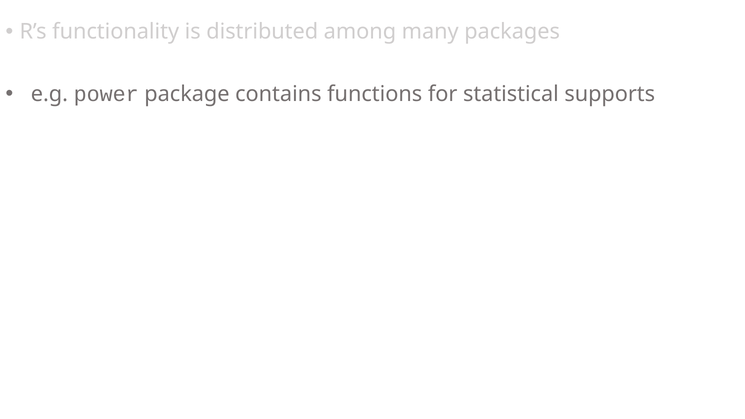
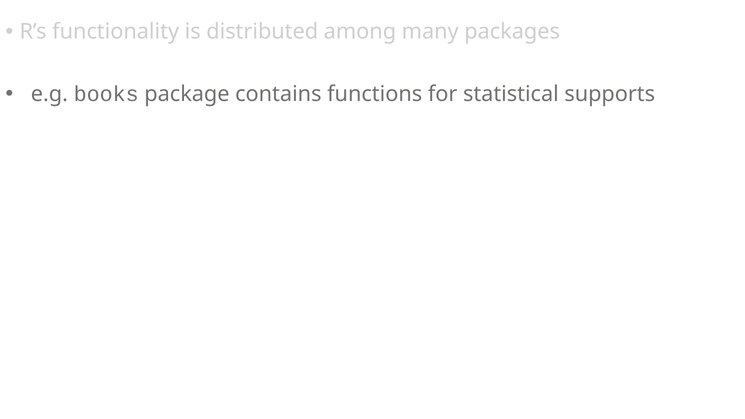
power: power -> books
